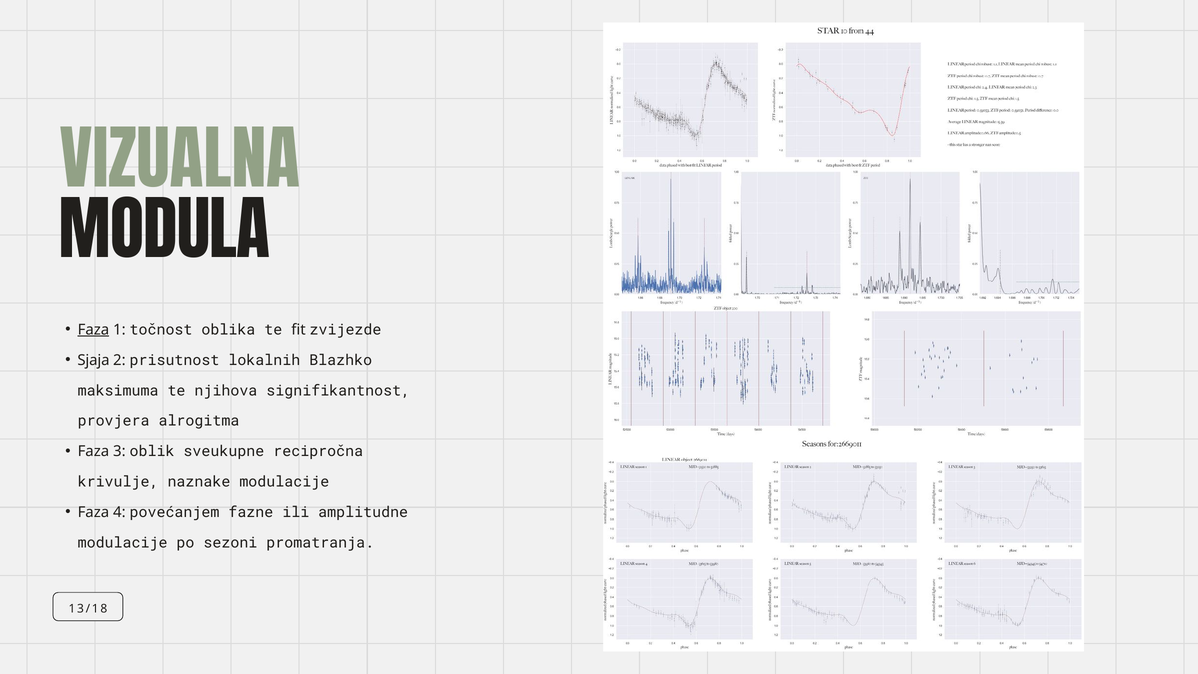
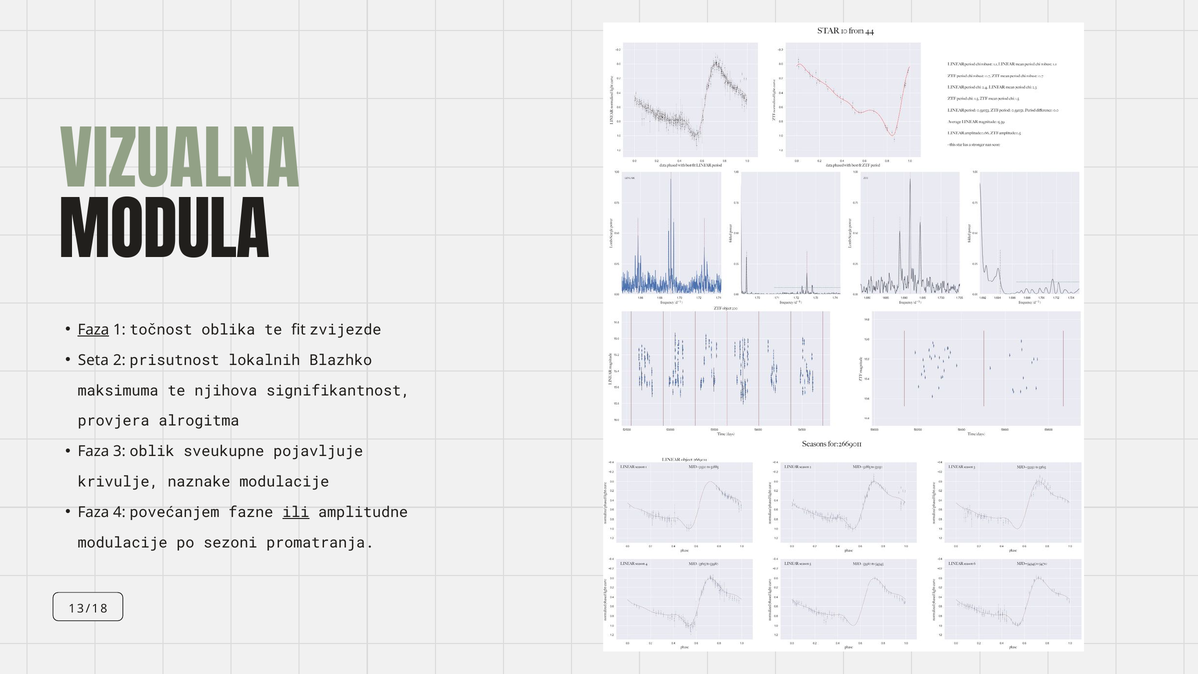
Sjaja: Sjaja -> Seta
recipročna: recipročna -> pojavljuje
ili underline: none -> present
